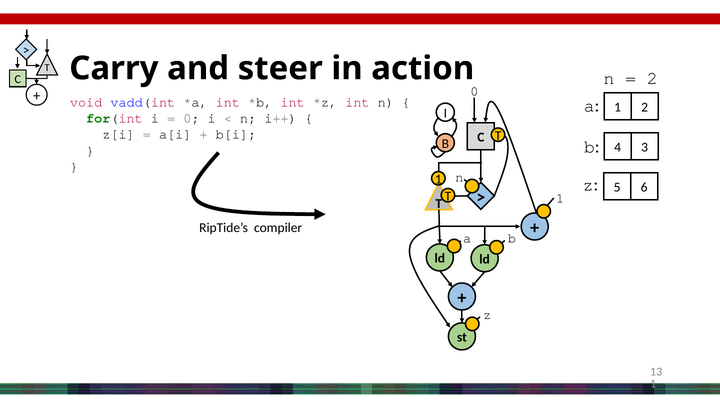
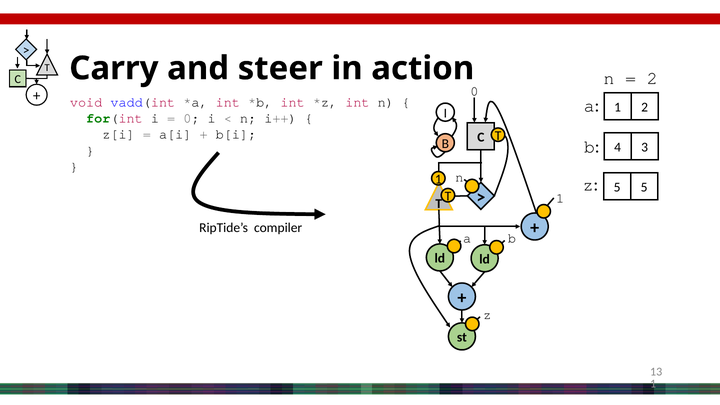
5 6: 6 -> 5
